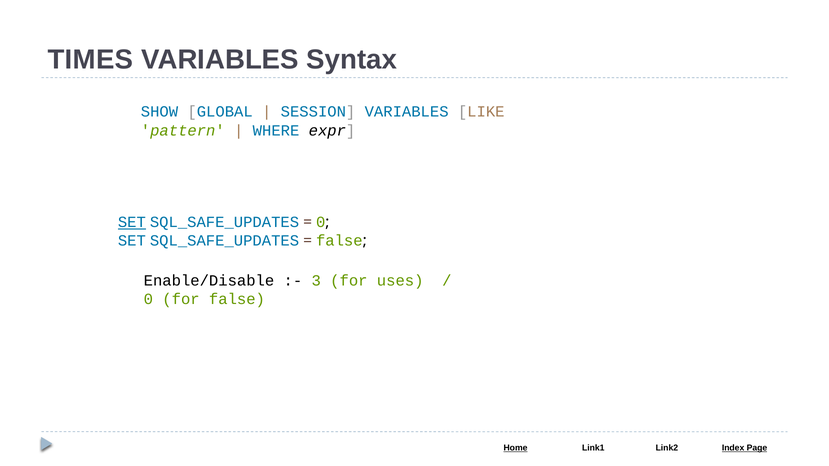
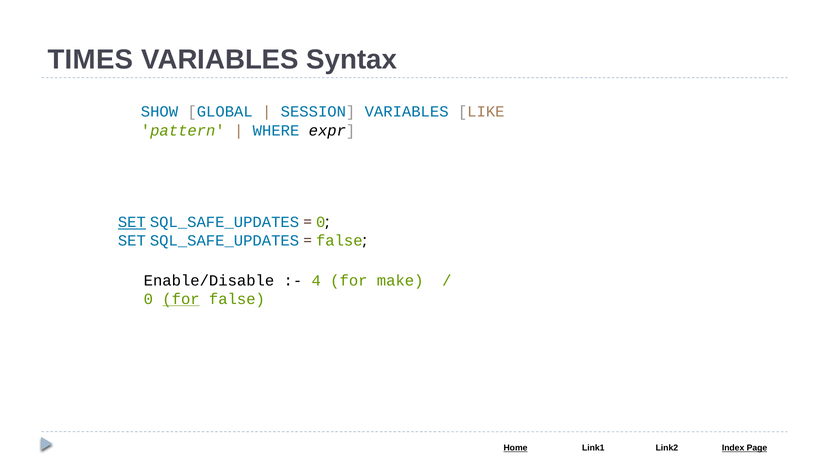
3: 3 -> 4
uses: uses -> make
for at (181, 299) underline: none -> present
